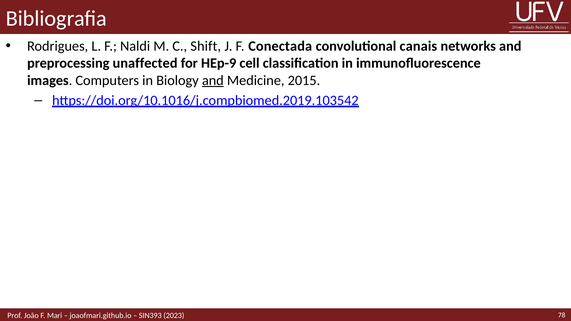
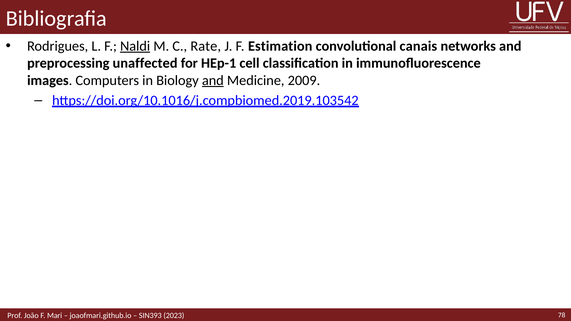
Naldi underline: none -> present
Shift: Shift -> Rate
Conectada: Conectada -> Estimation
HEp-9: HEp-9 -> HEp-1
2015: 2015 -> 2009
